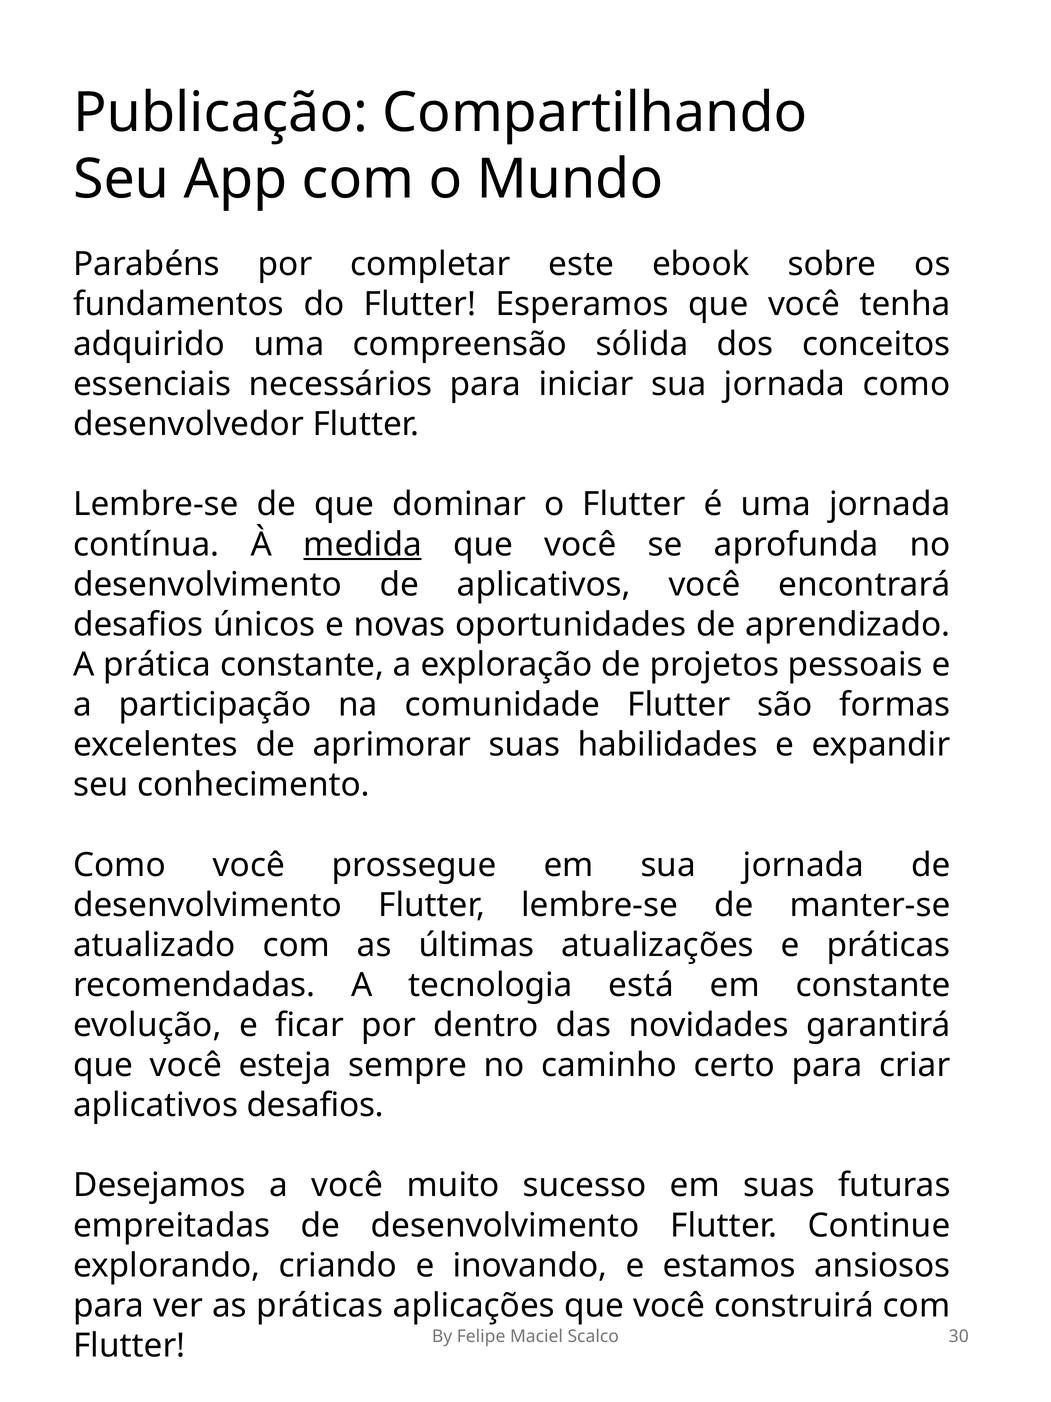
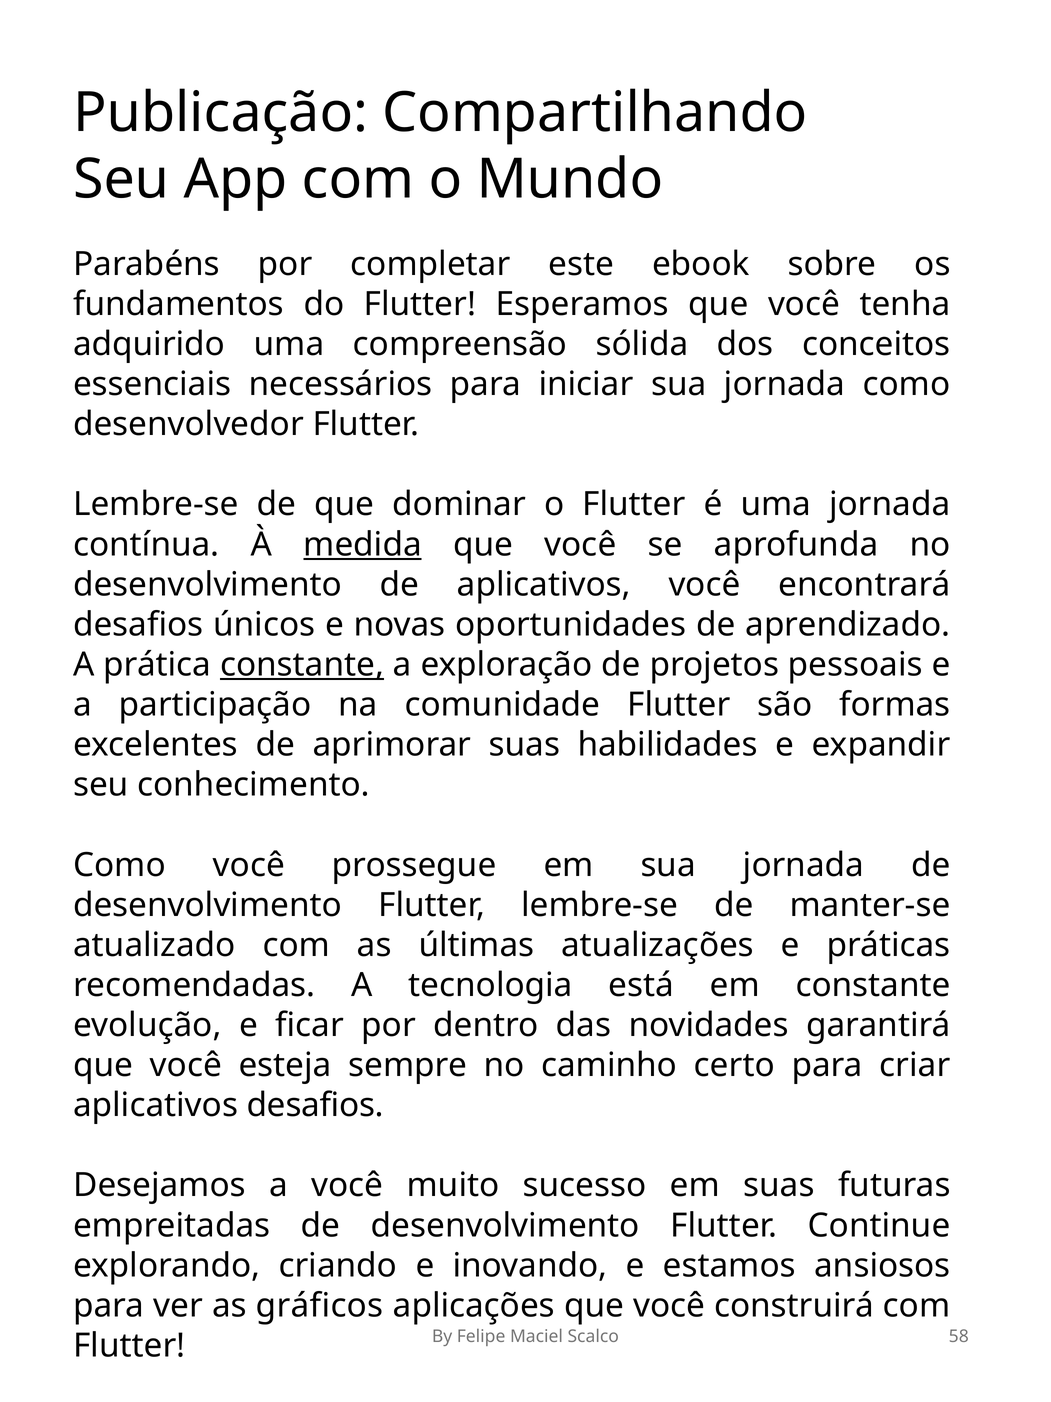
constante at (302, 664) underline: none -> present
as práticas: práticas -> gráficos
30: 30 -> 58
